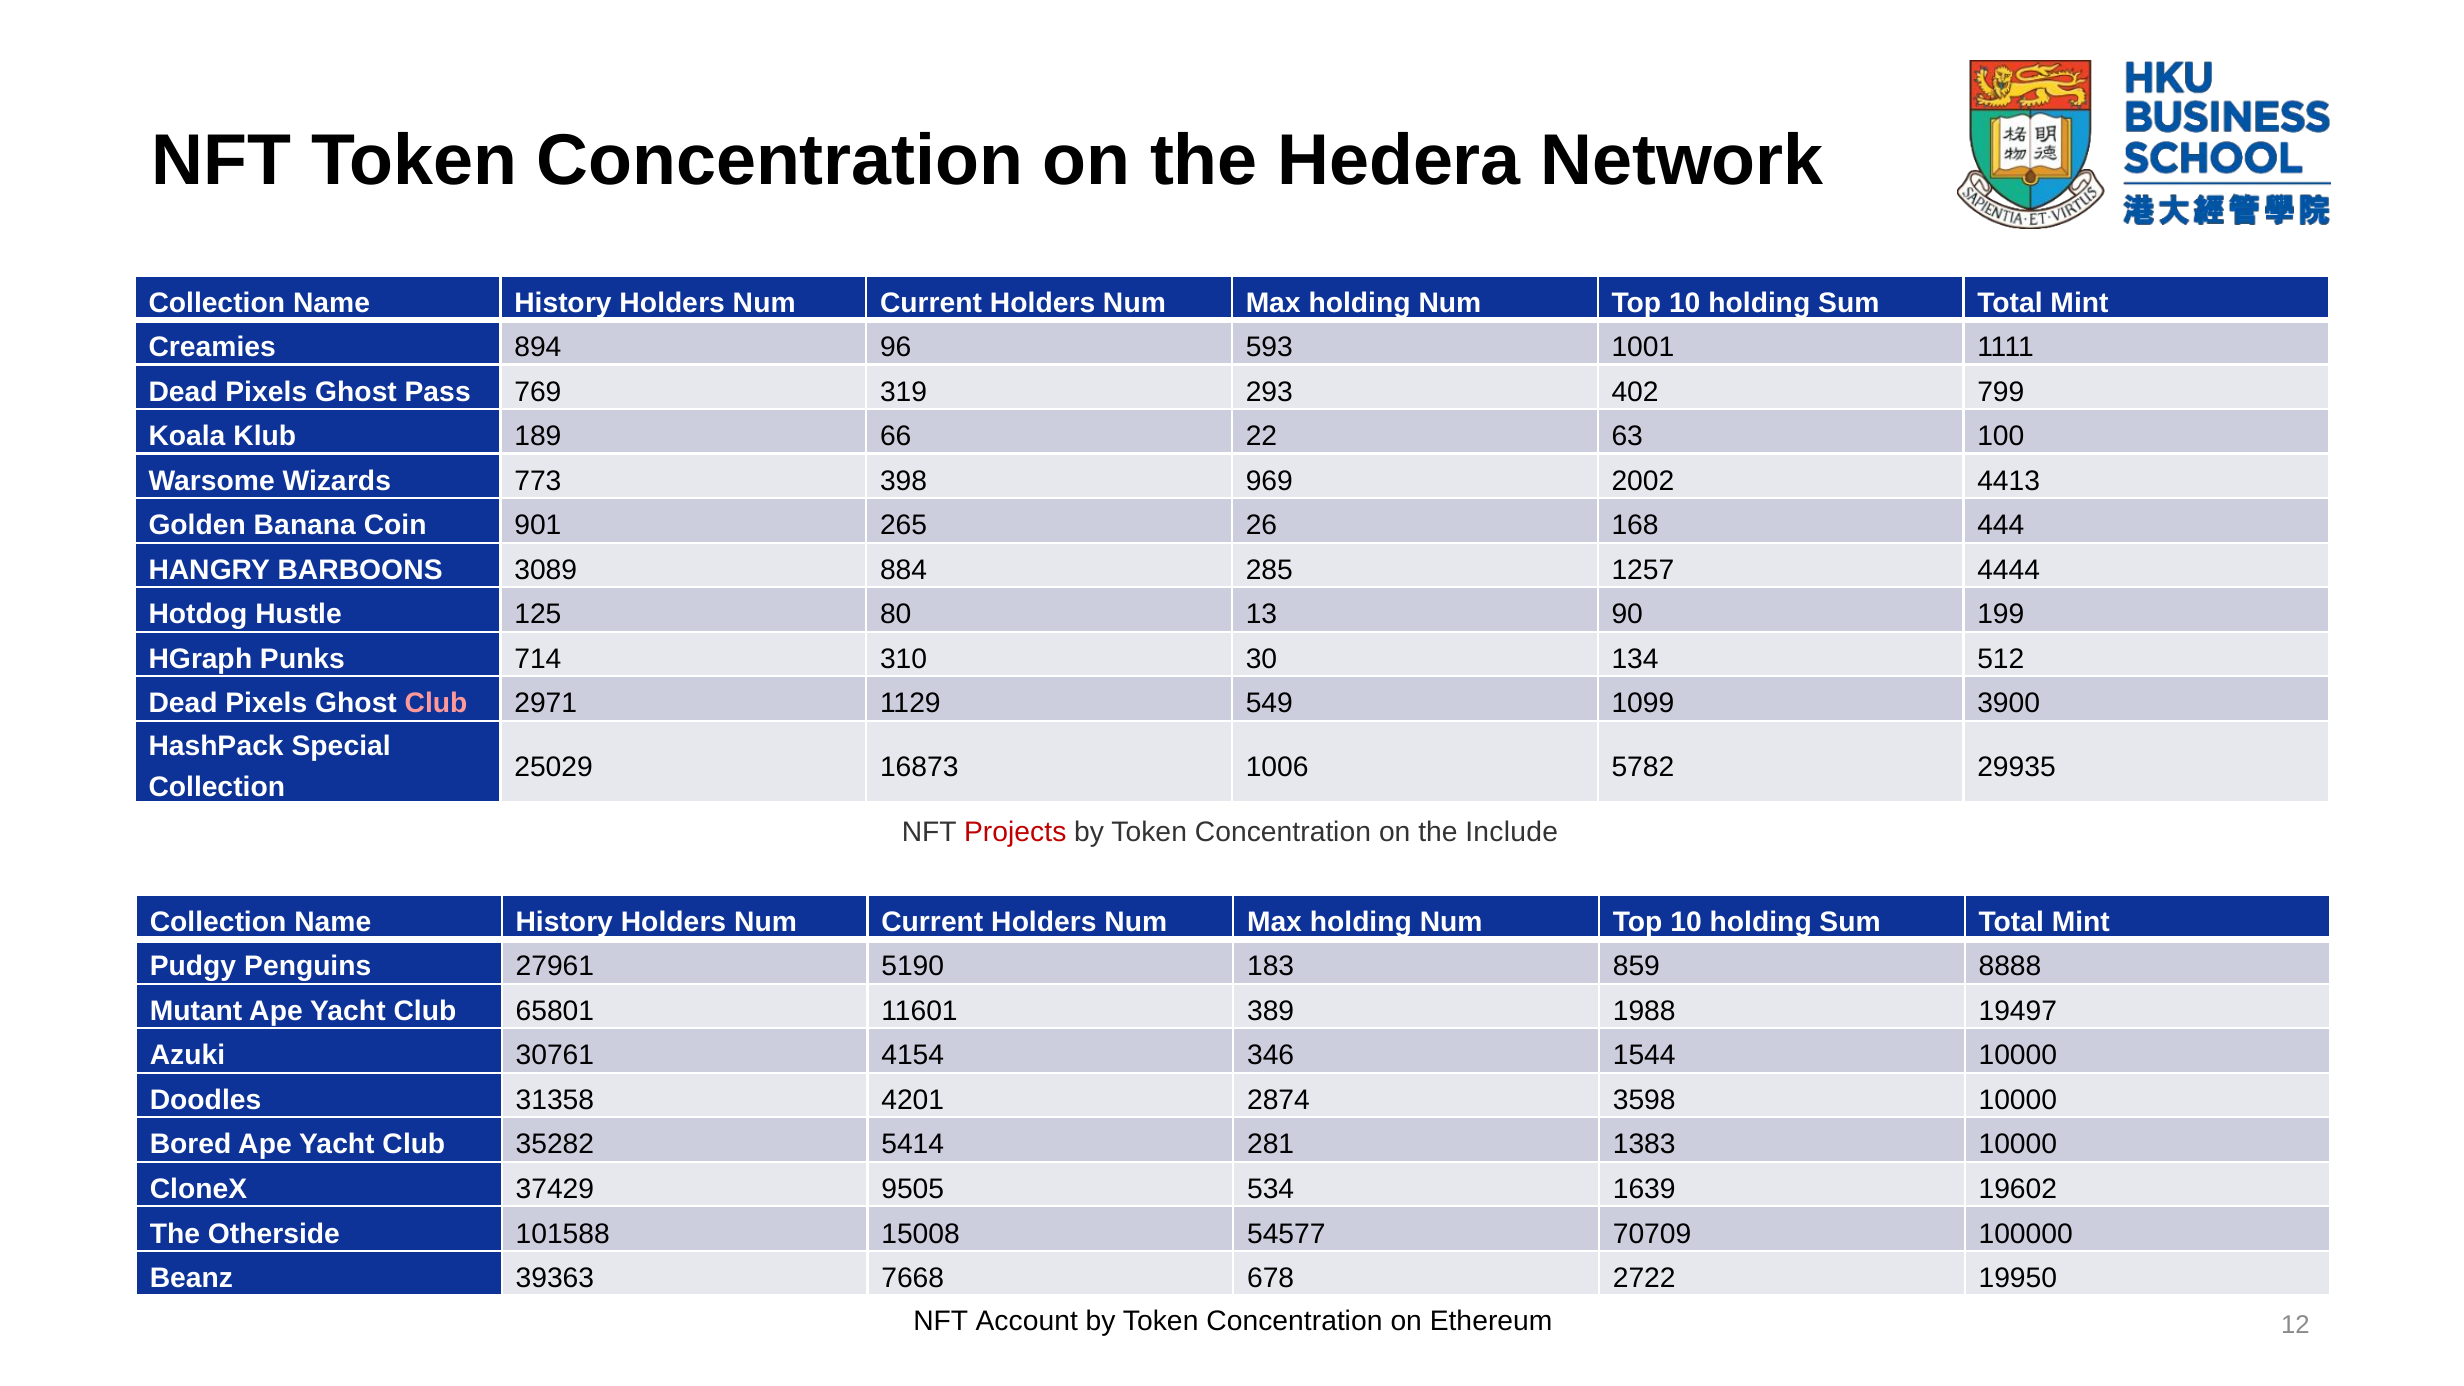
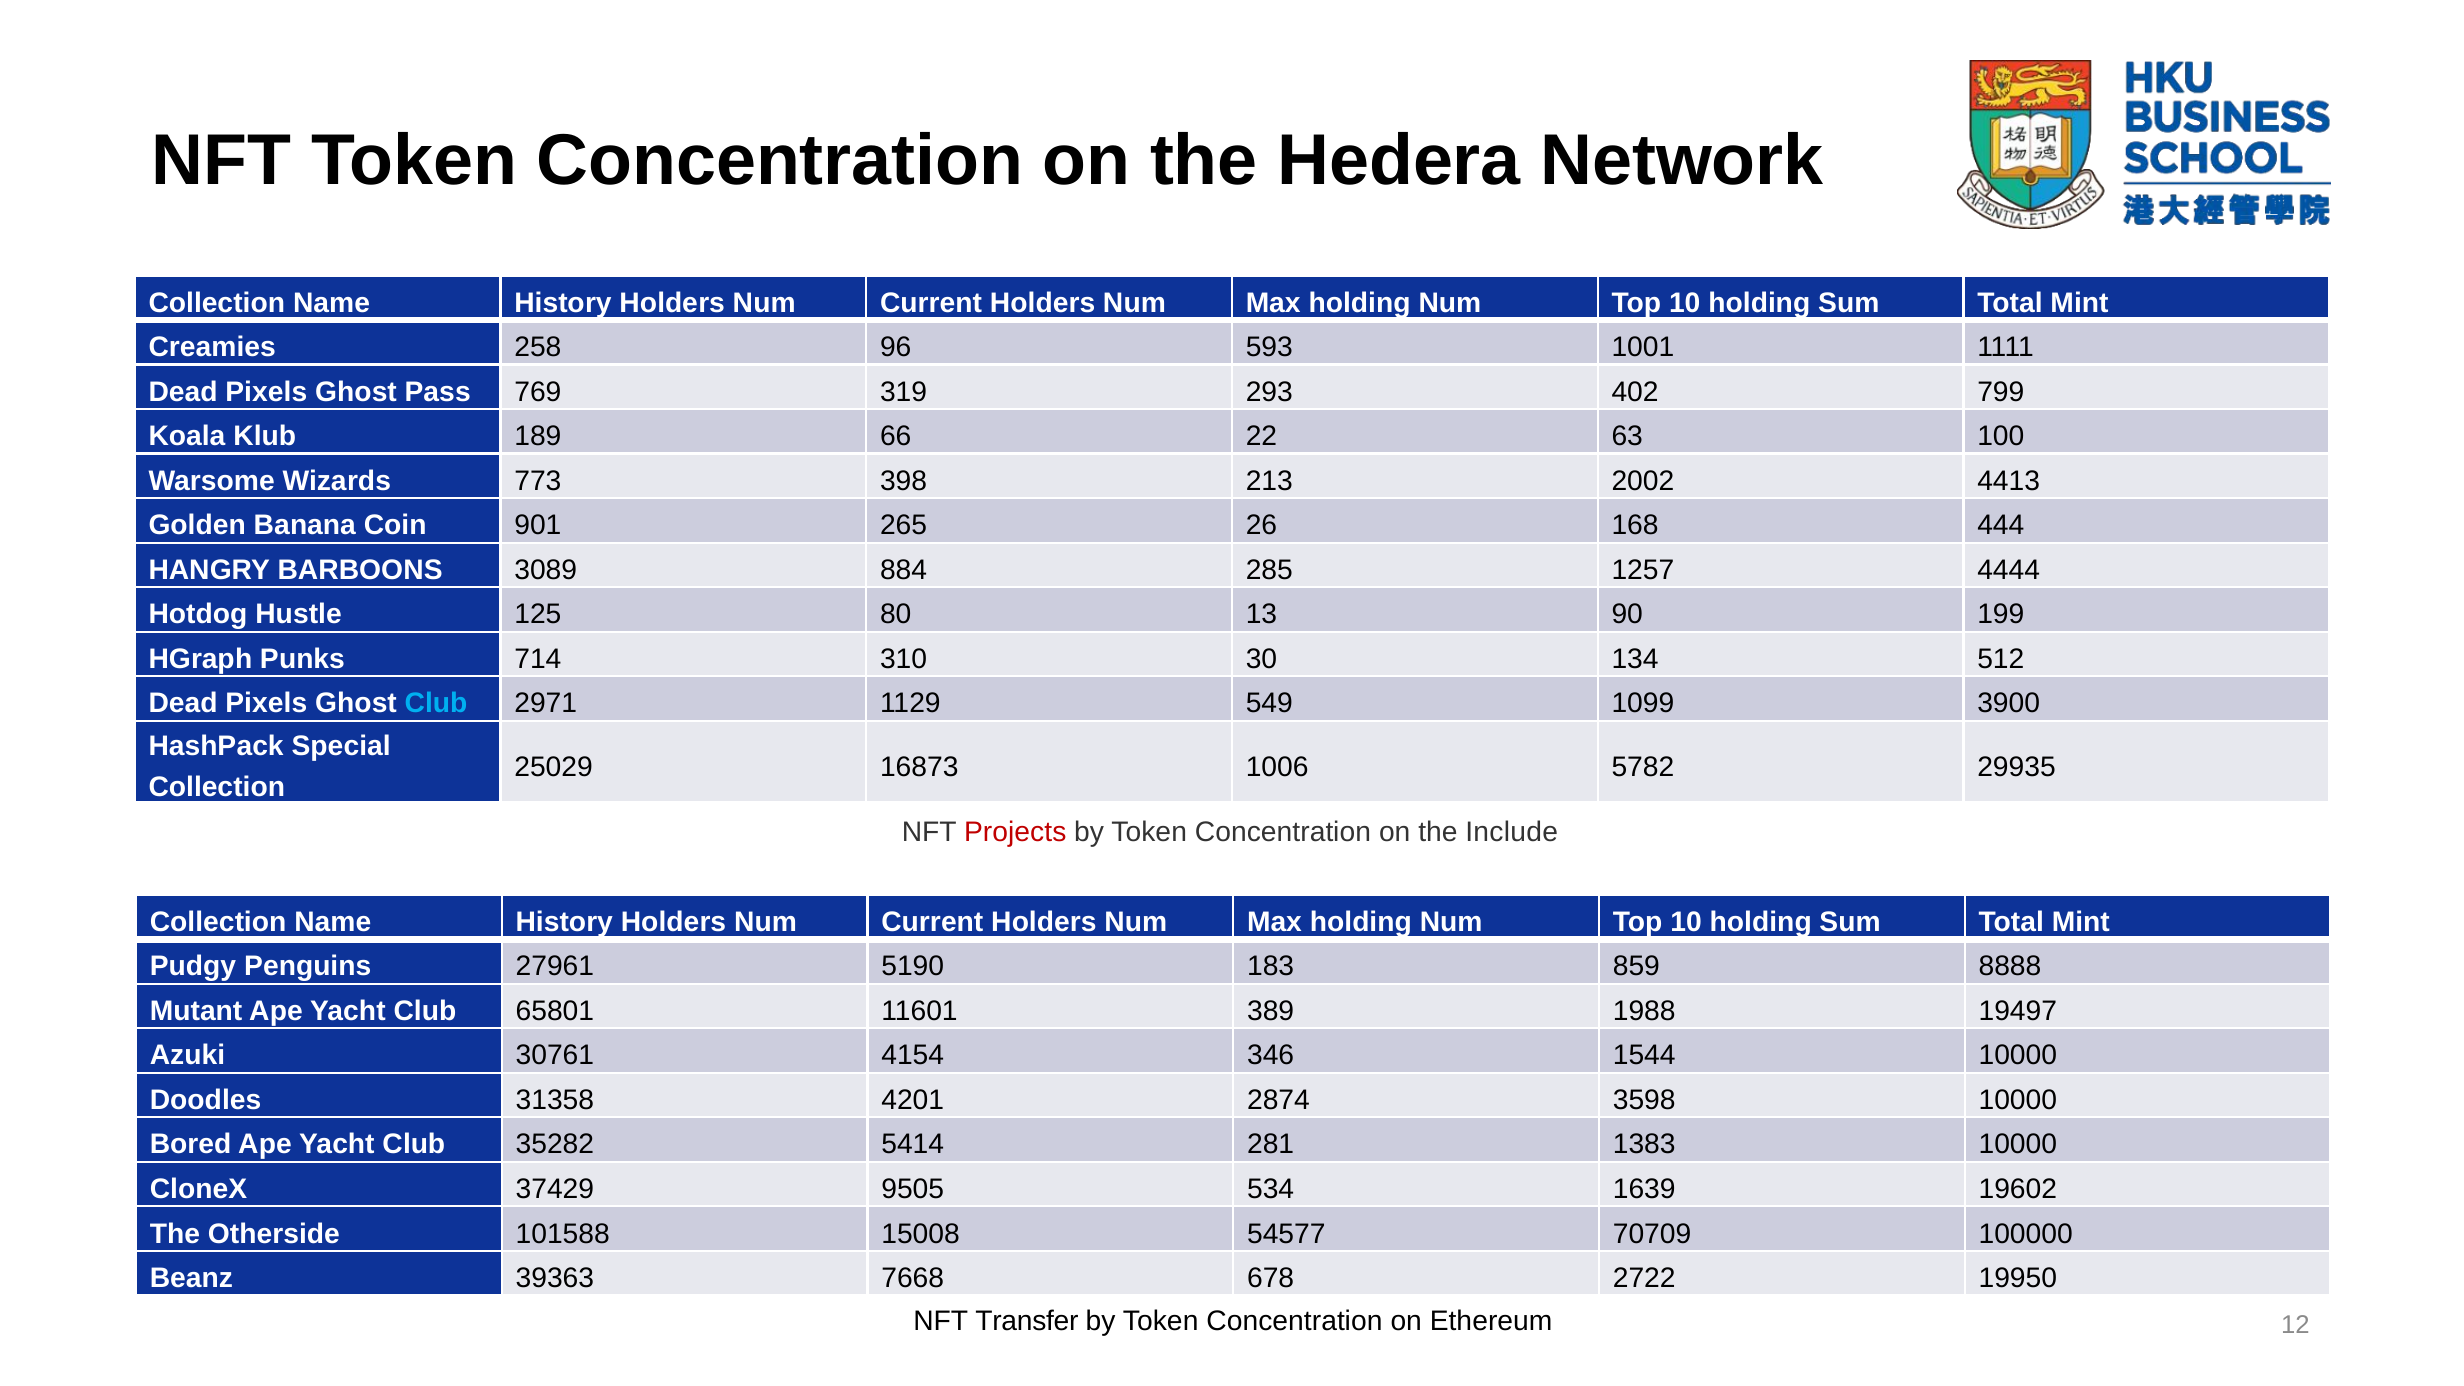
894: 894 -> 258
969: 969 -> 213
Club at (436, 704) colour: pink -> light blue
Account: Account -> Transfer
